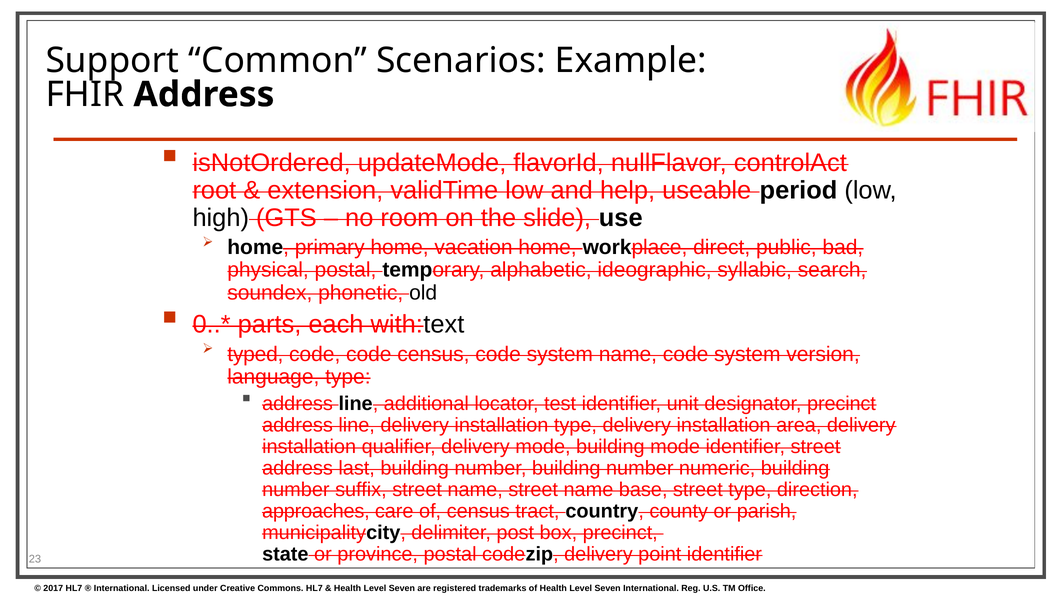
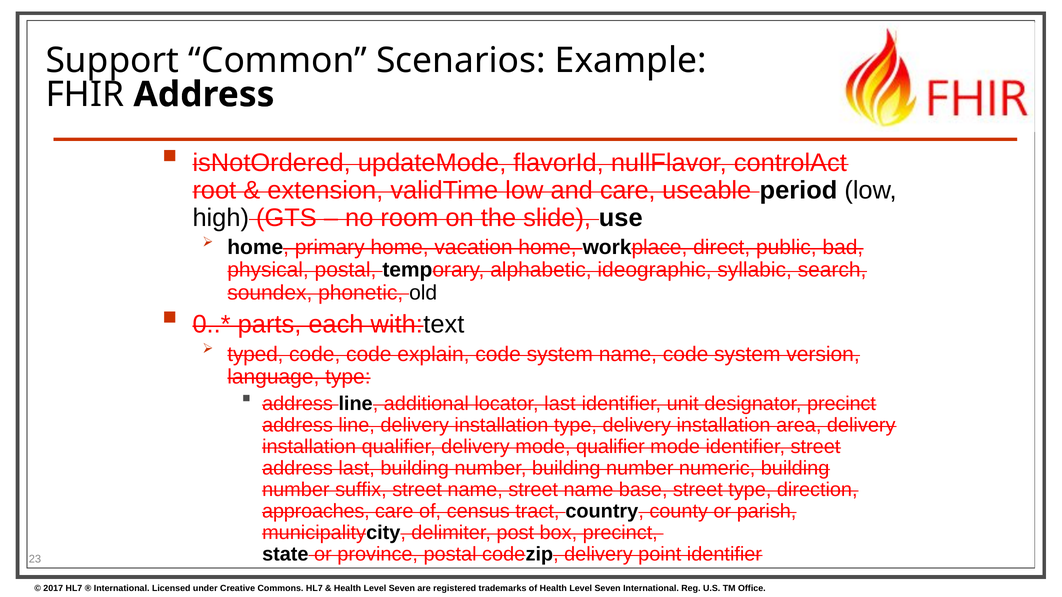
and help: help -> care
code census: census -> explain
locator test: test -> last
mode building: building -> qualifier
